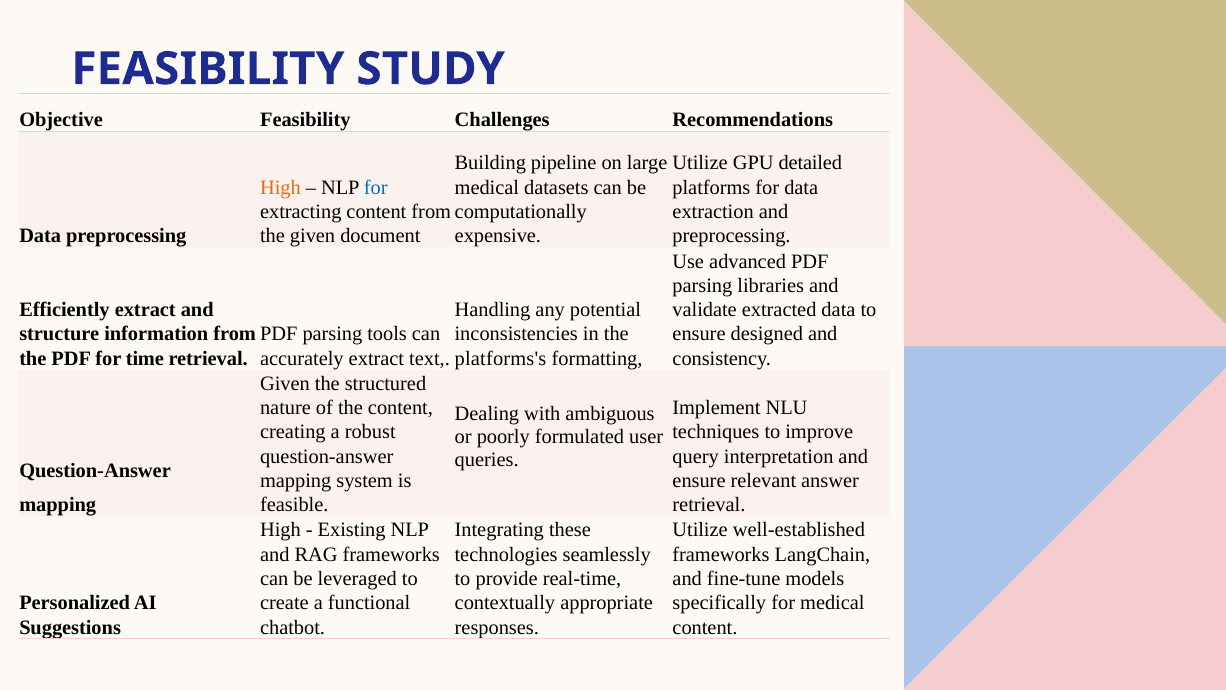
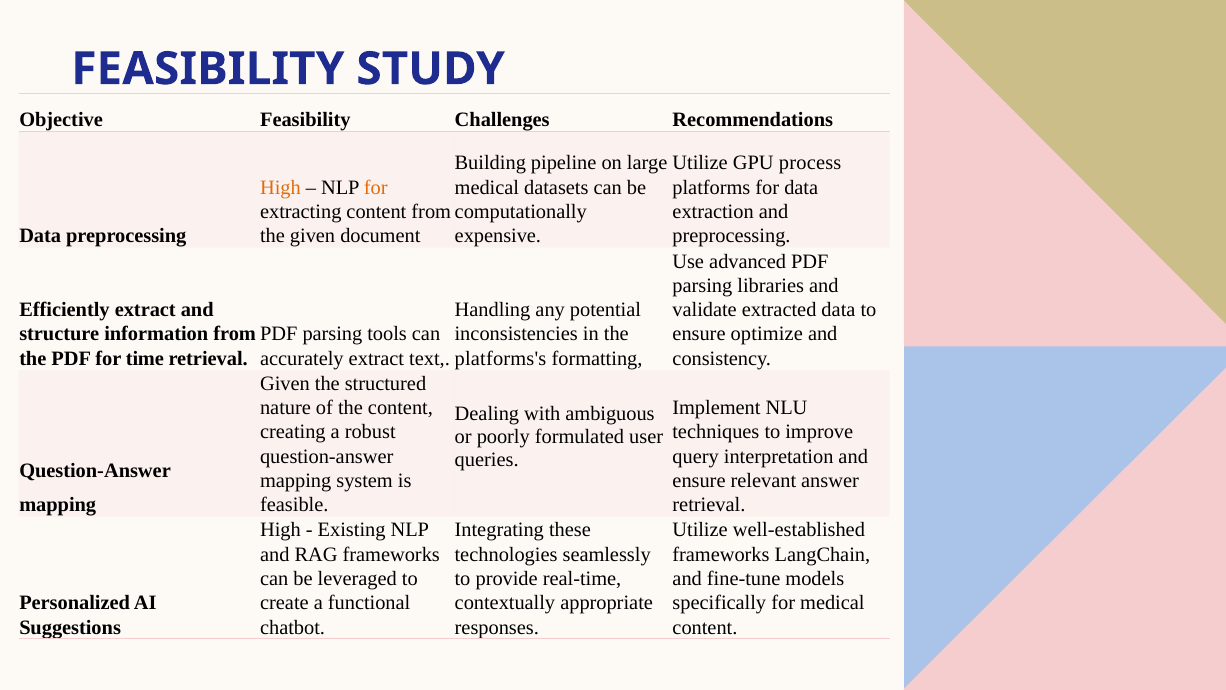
detailed: detailed -> process
for at (376, 187) colour: blue -> orange
designed: designed -> optimize
